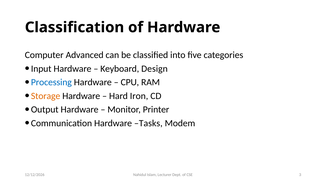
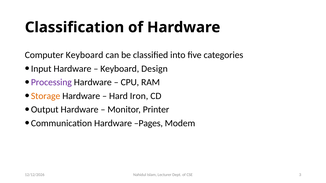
Computer Advanced: Advanced -> Keyboard
Processing colour: blue -> purple
Tasks: Tasks -> Pages
